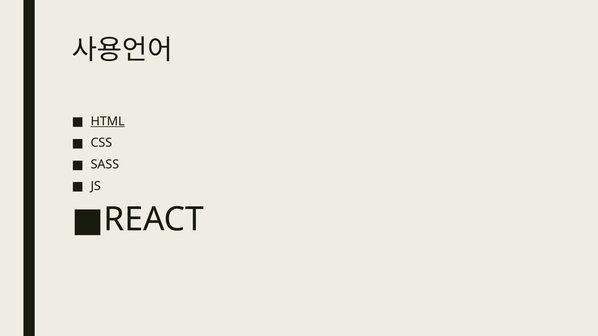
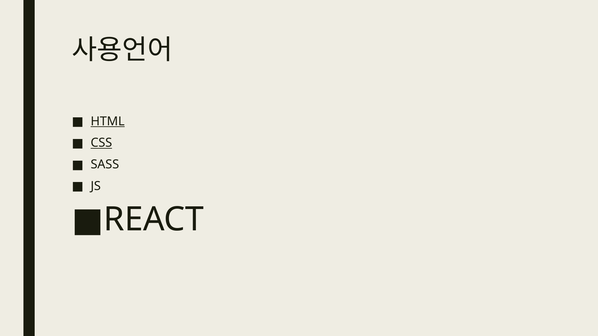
CSS underline: none -> present
